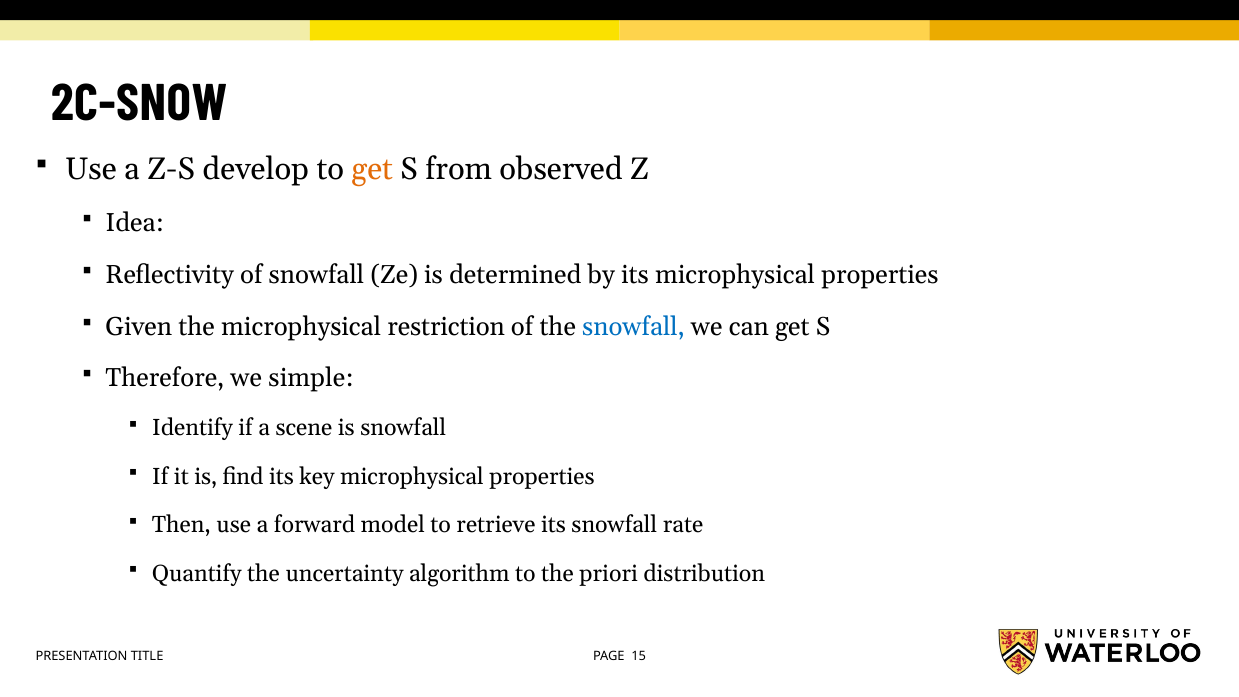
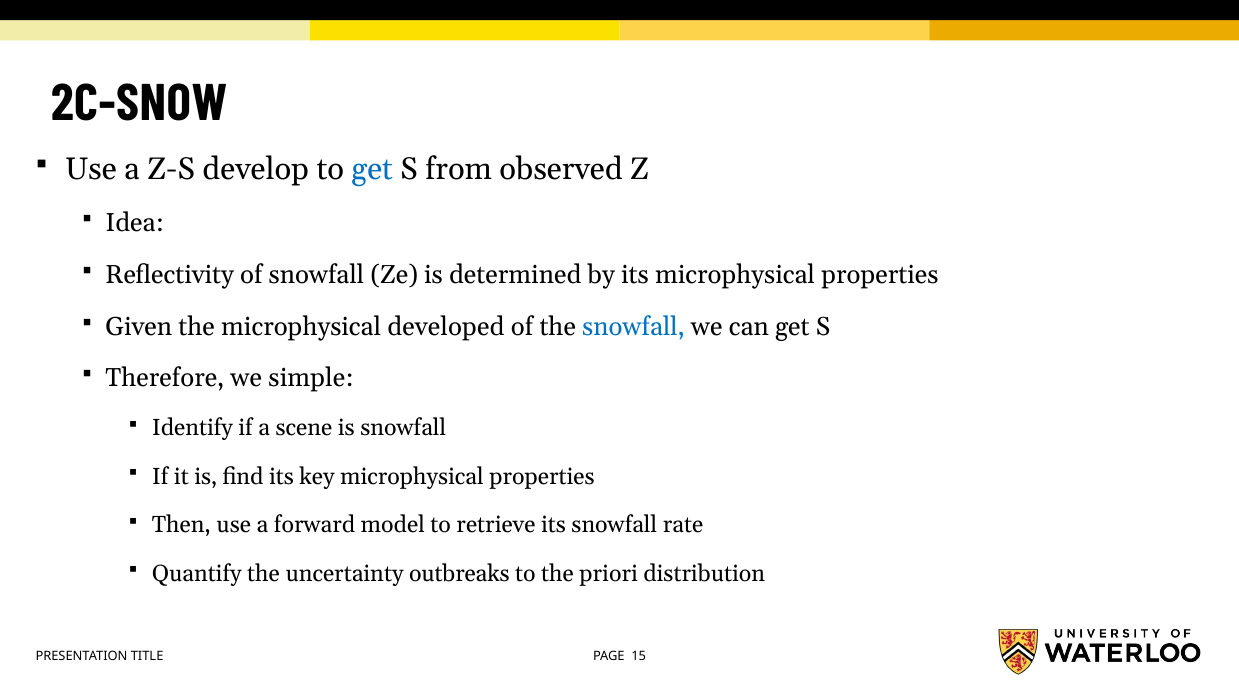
get at (372, 169) colour: orange -> blue
restriction: restriction -> developed
algorithm: algorithm -> outbreaks
